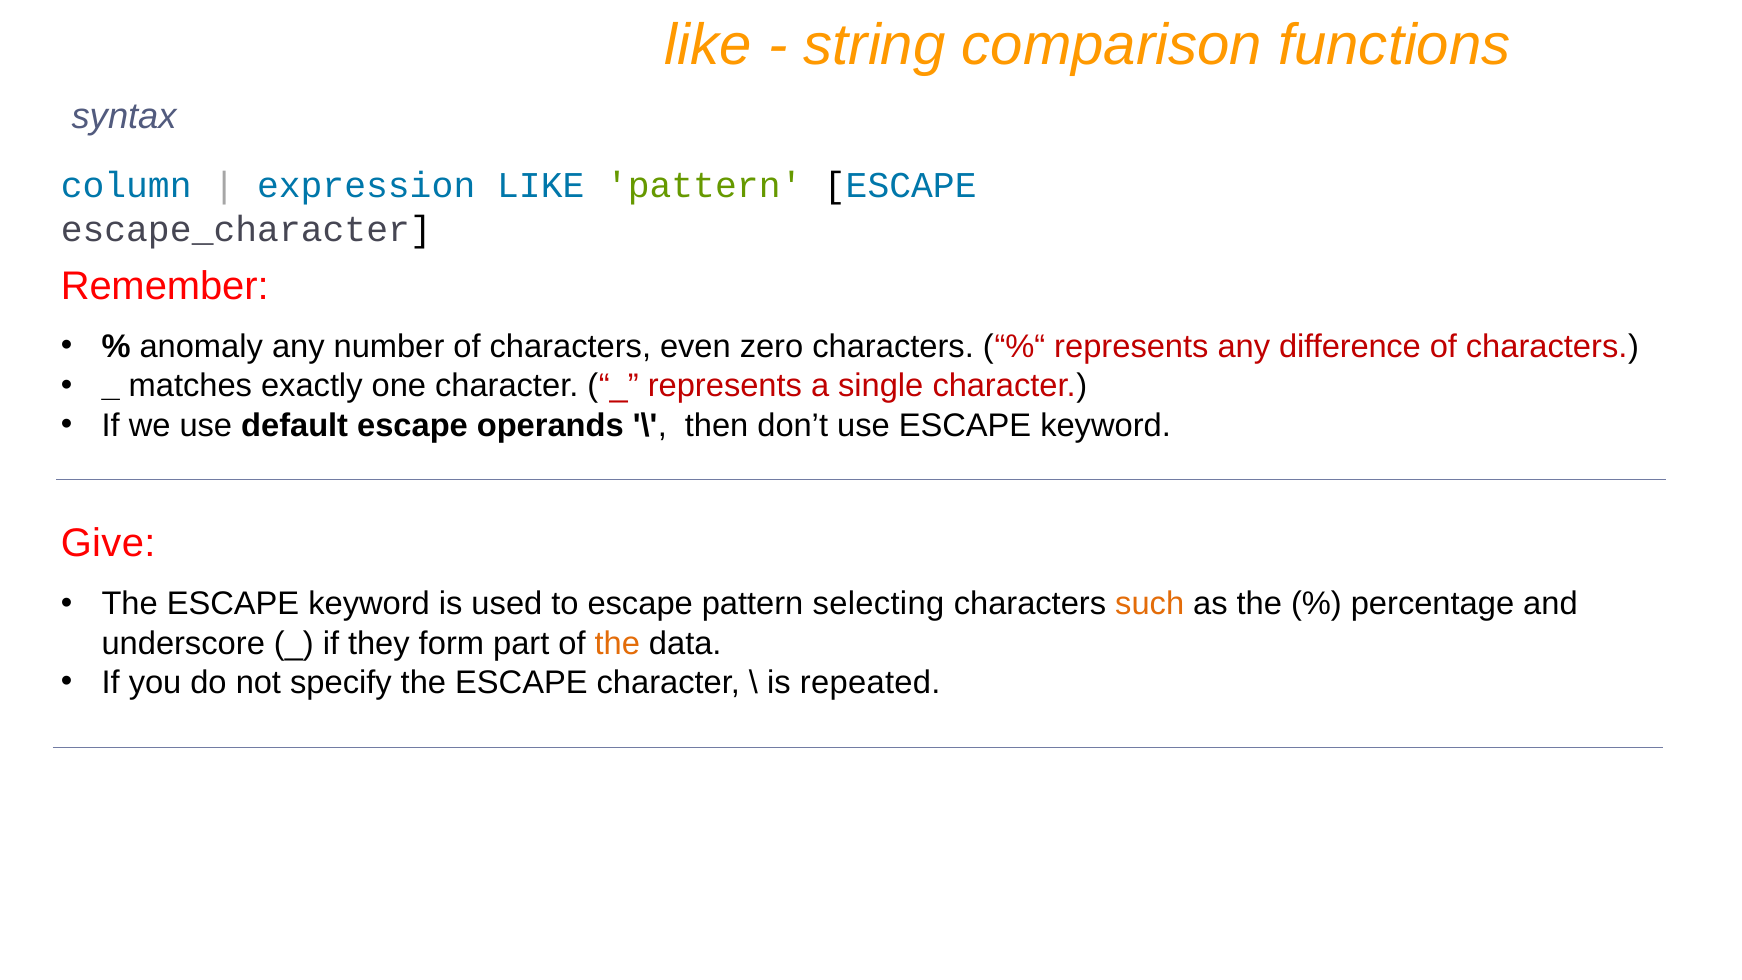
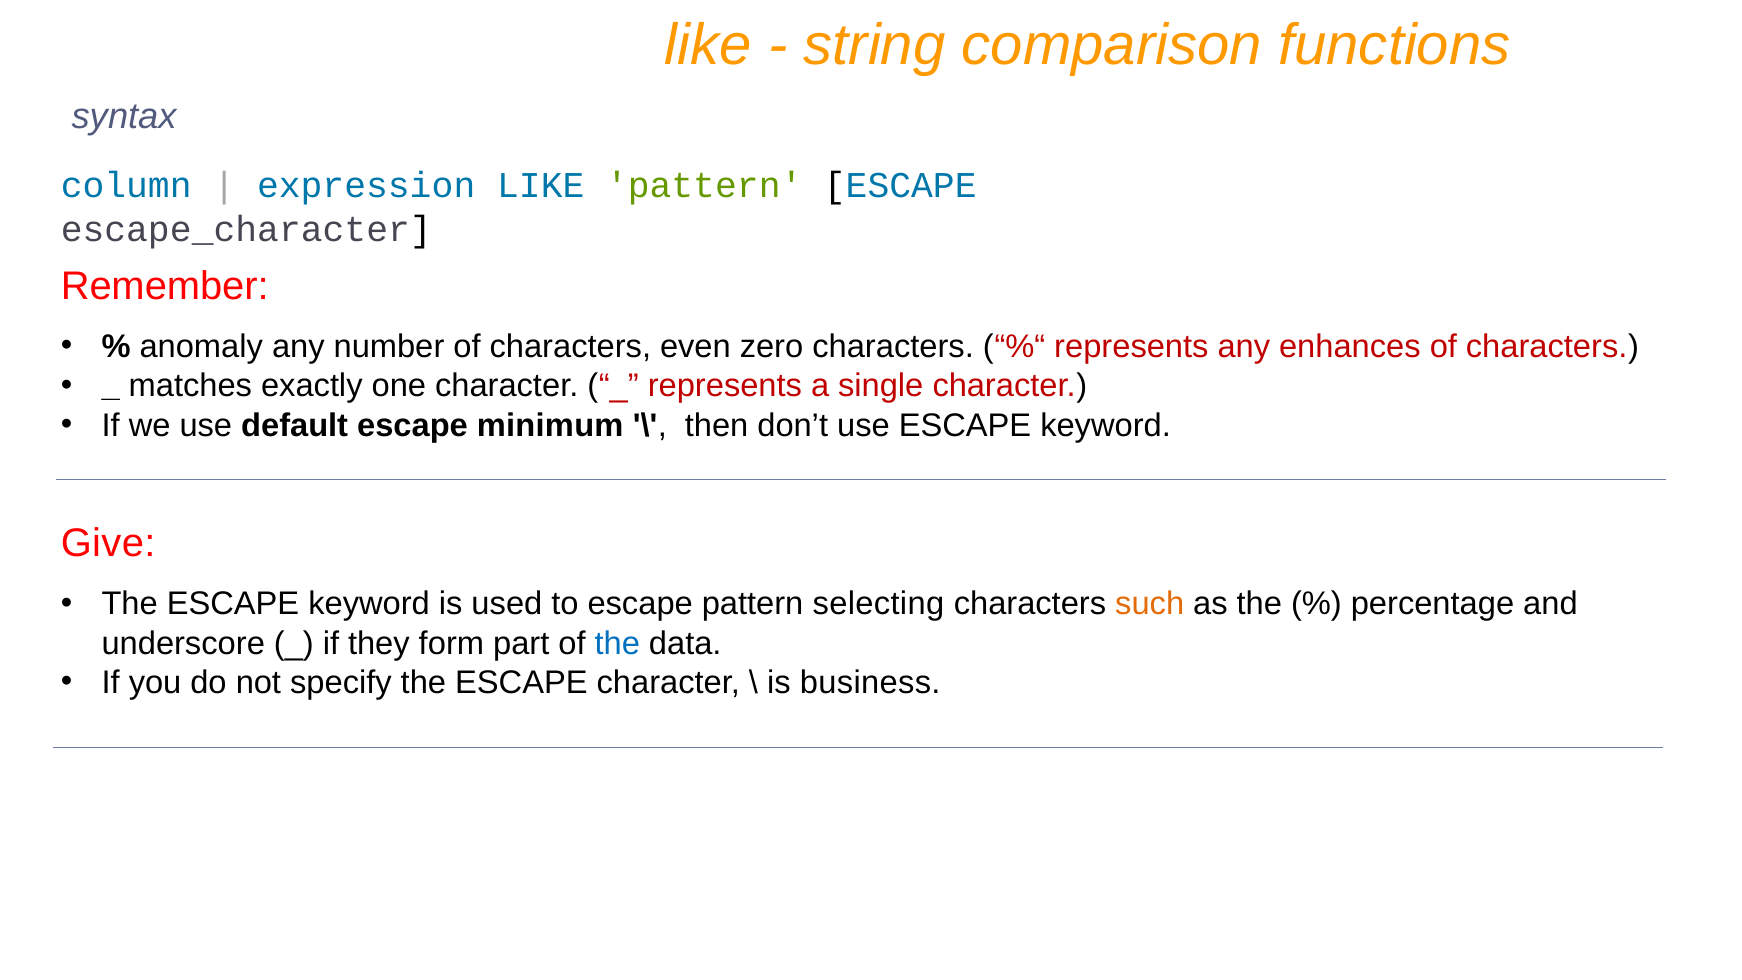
difference: difference -> enhances
operands: operands -> minimum
the at (617, 643) colour: orange -> blue
repeated: repeated -> business
